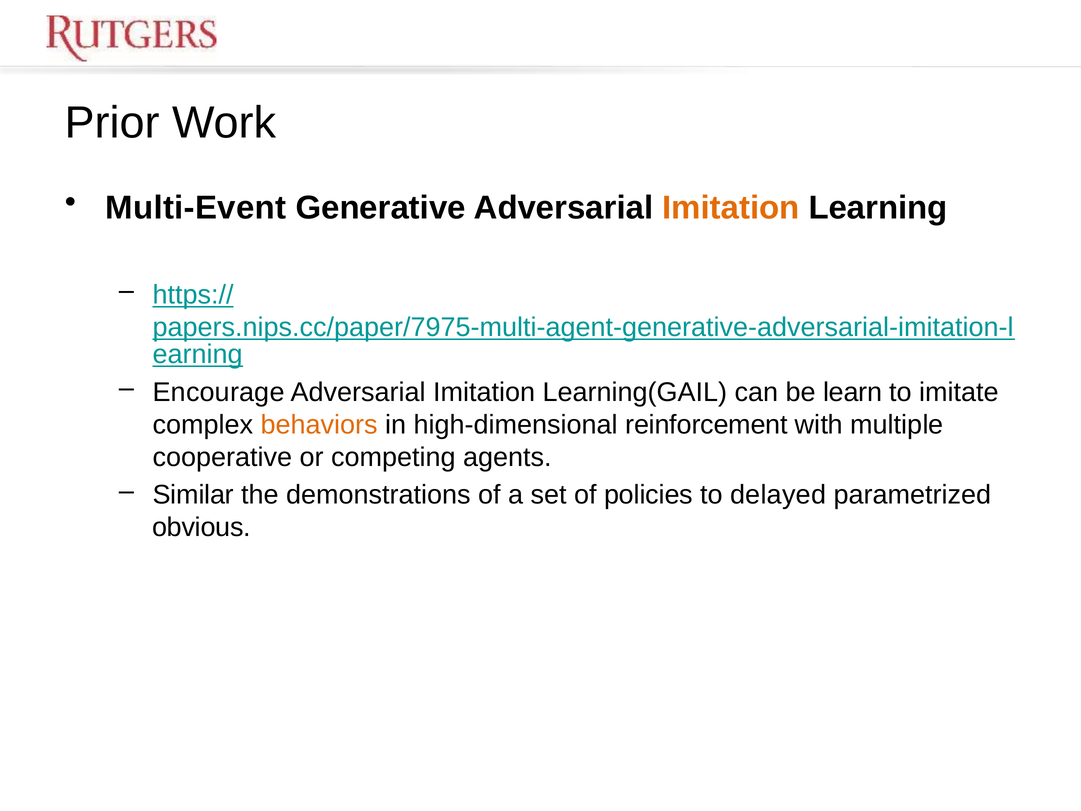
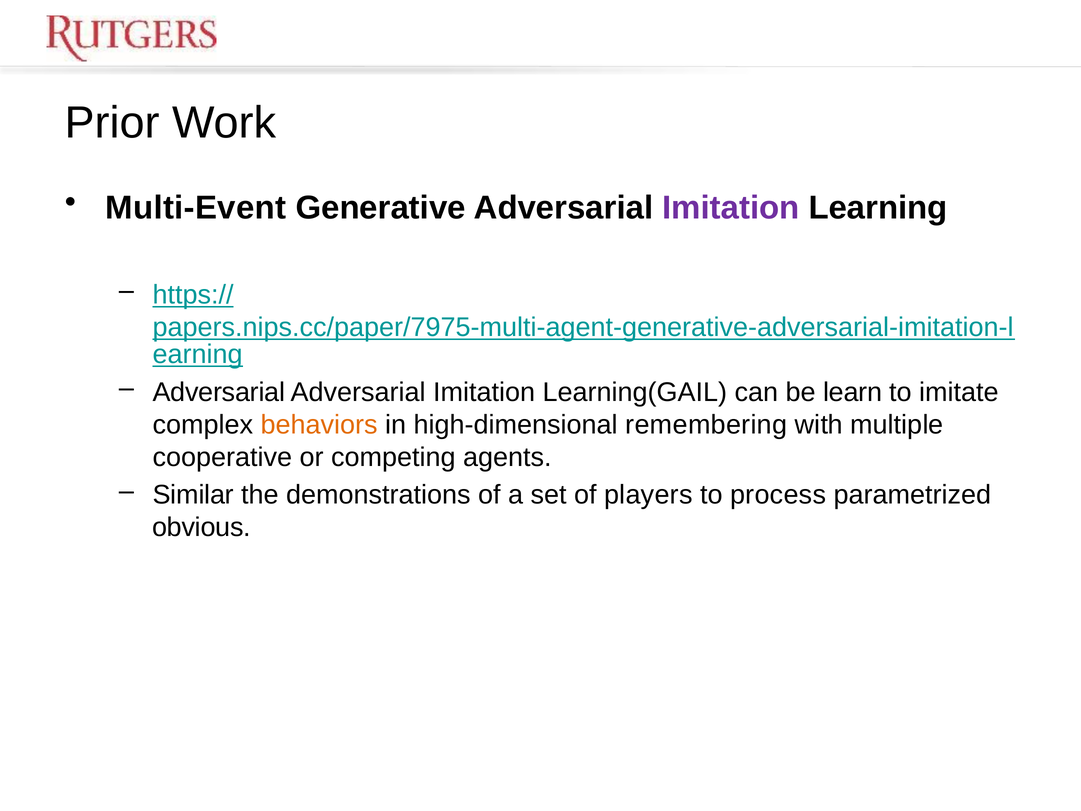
Imitation at (731, 208) colour: orange -> purple
Encourage at (219, 392): Encourage -> Adversarial
reinforcement: reinforcement -> remembering
policies: policies -> players
delayed: delayed -> process
